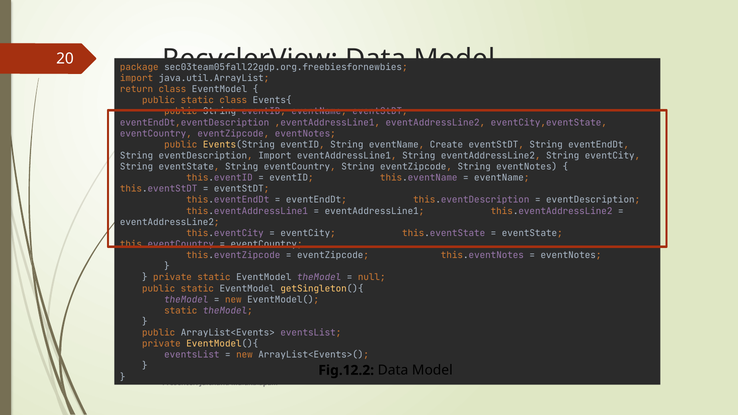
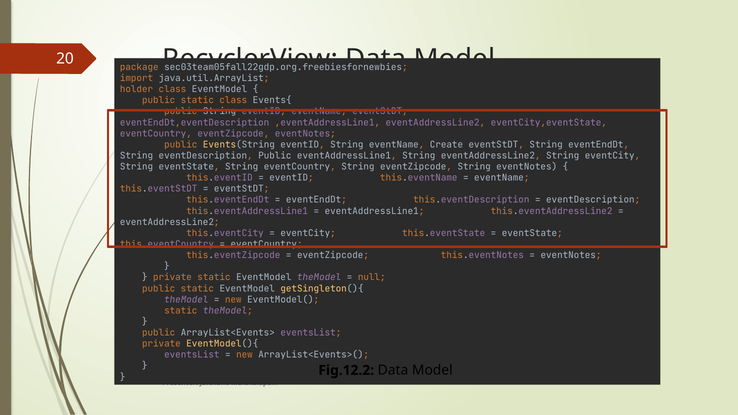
return: return -> holder
eventDescription Import: Import -> Public
